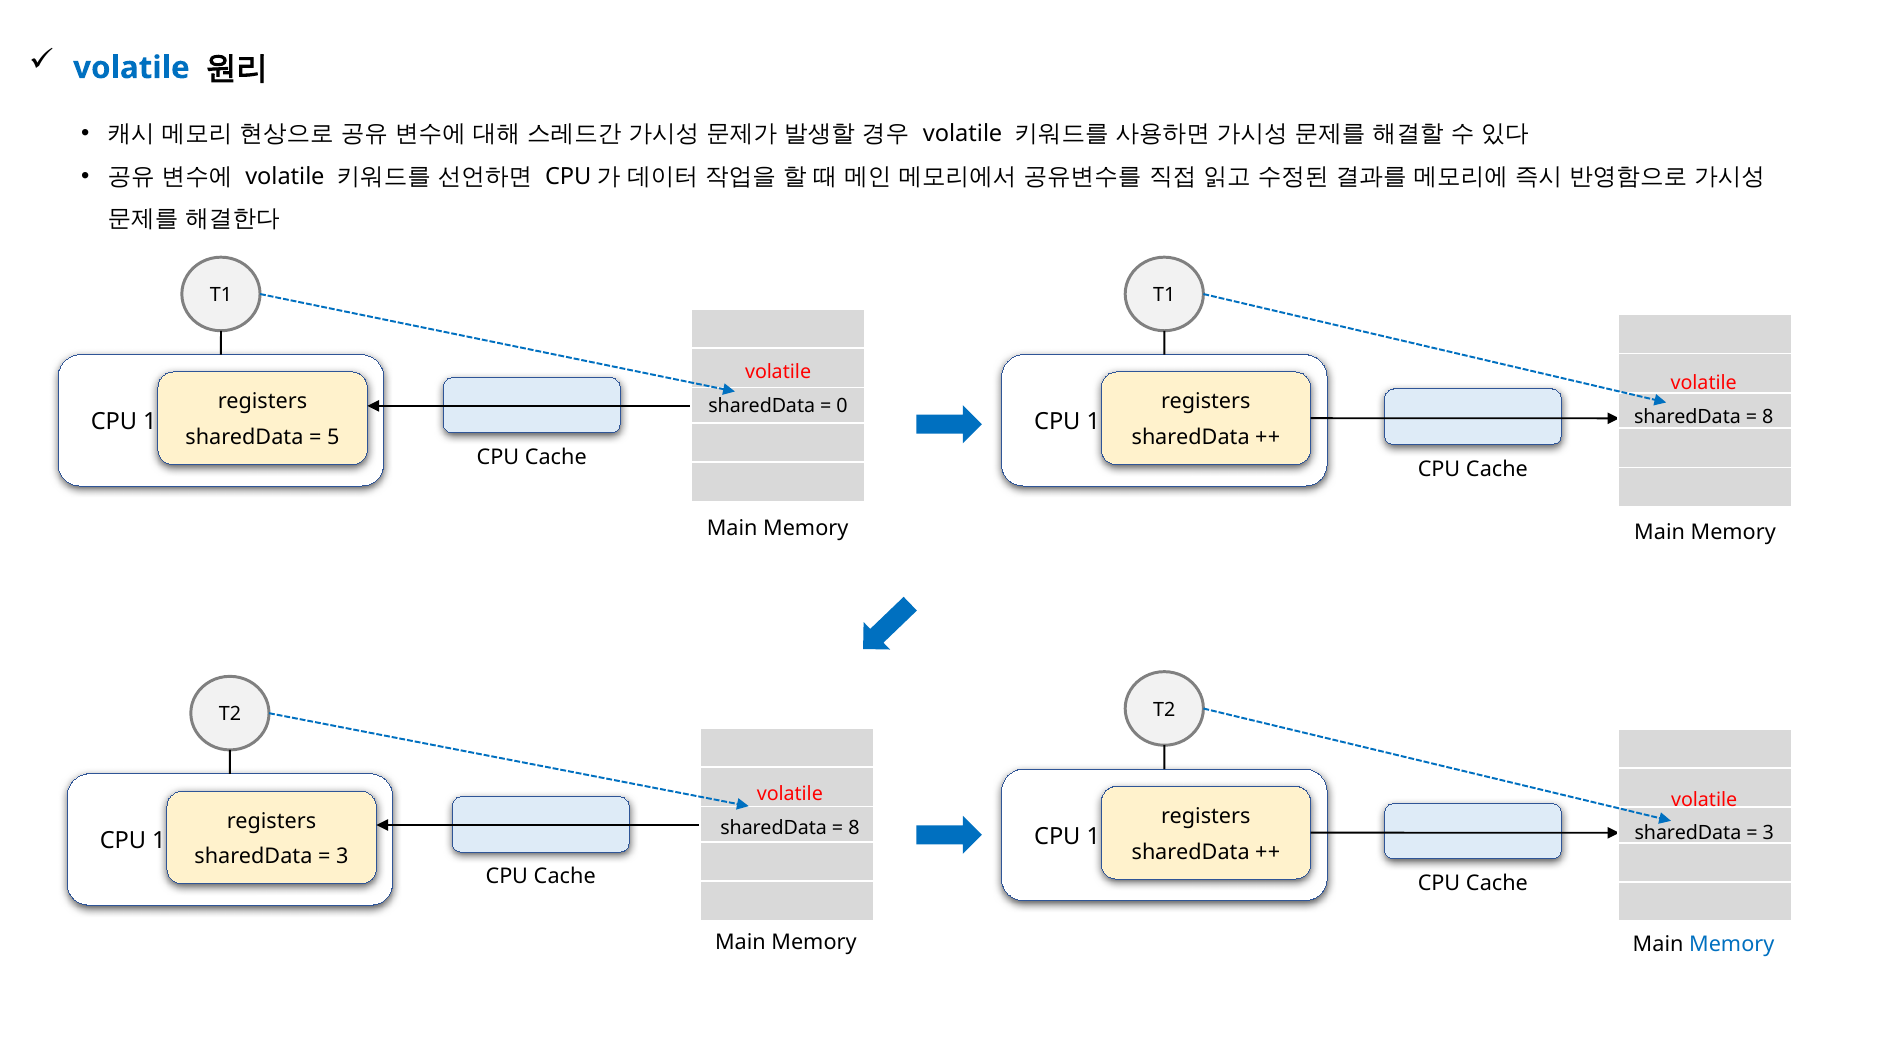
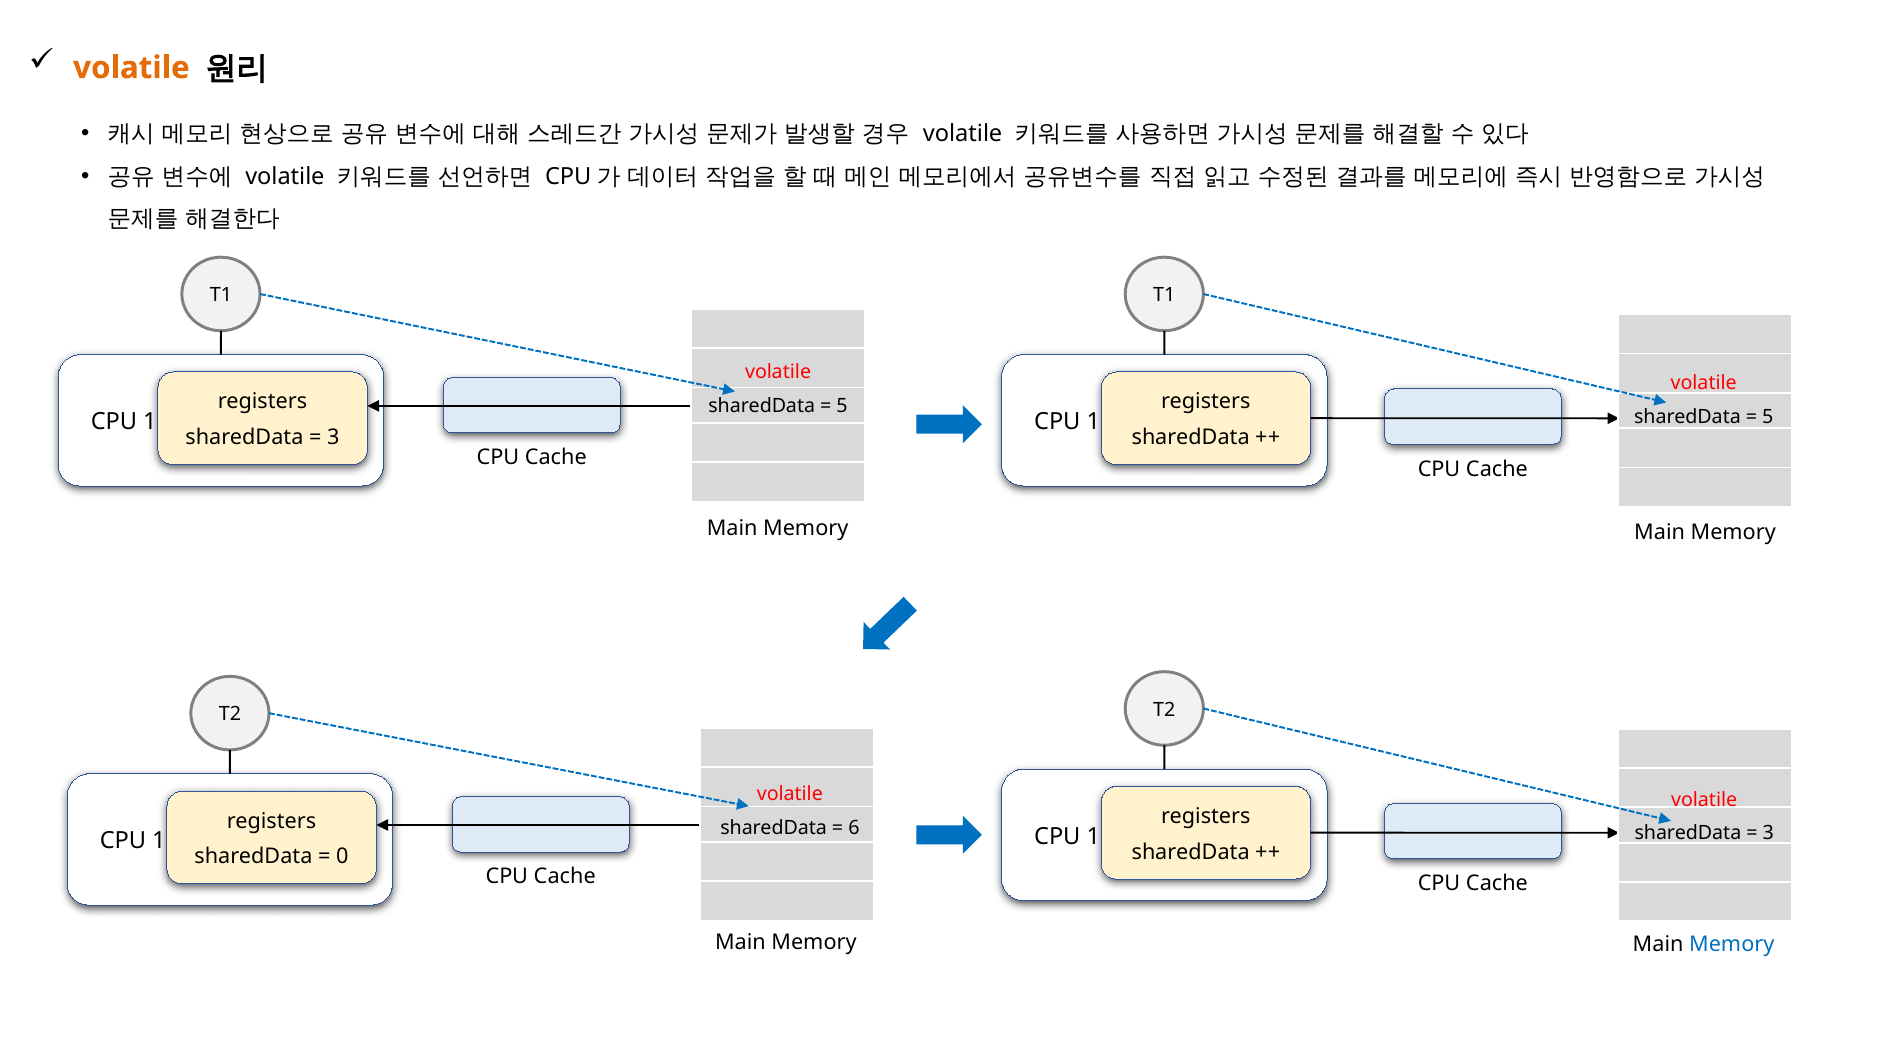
volatile at (131, 68) colour: blue -> orange
0 at (842, 406): 0 -> 5
8 at (1768, 417): 8 -> 5
5 at (333, 438): 5 -> 3
8 at (854, 828): 8 -> 6
3 at (342, 857): 3 -> 0
